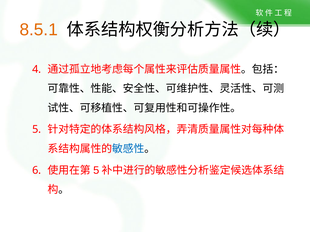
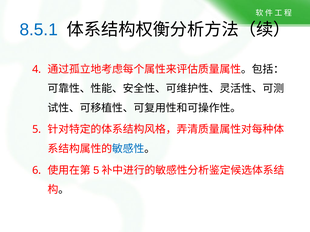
8.5.1 colour: orange -> blue
